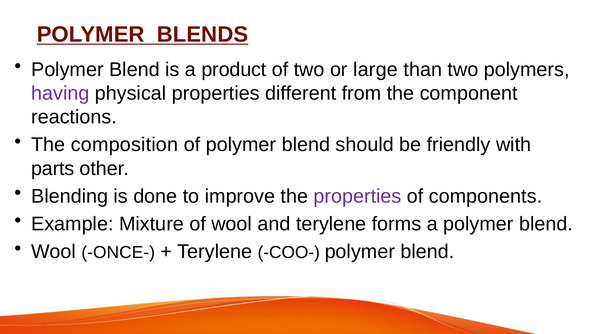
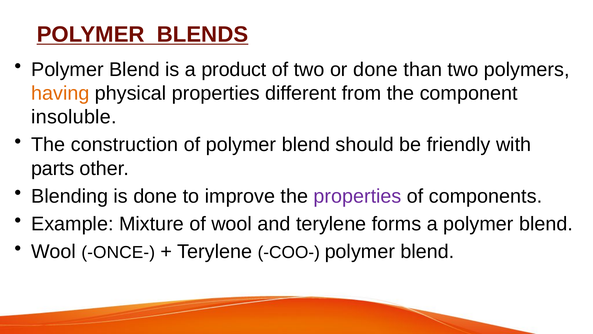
or large: large -> done
having colour: purple -> orange
reactions: reactions -> insoluble
composition: composition -> construction
